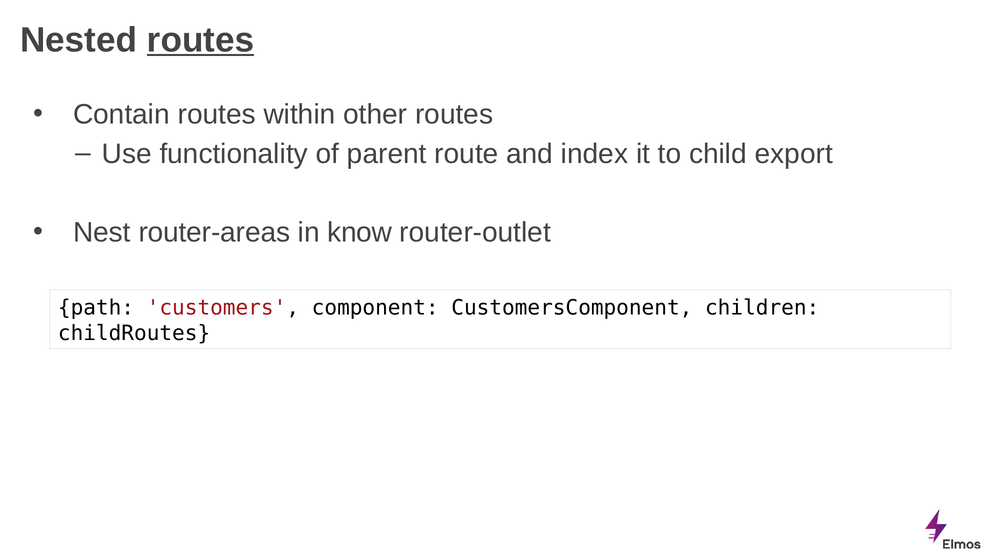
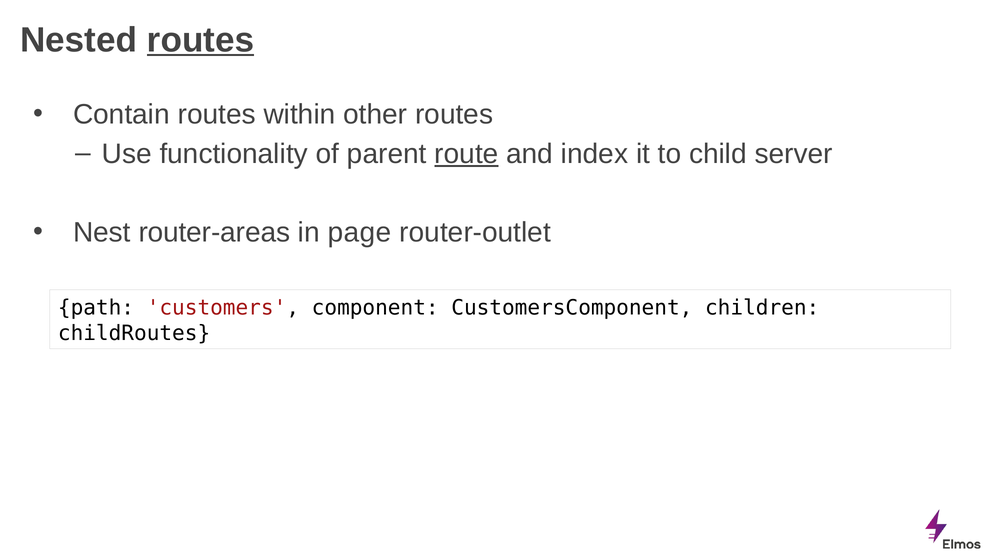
route underline: none -> present
export: export -> server
know: know -> page
